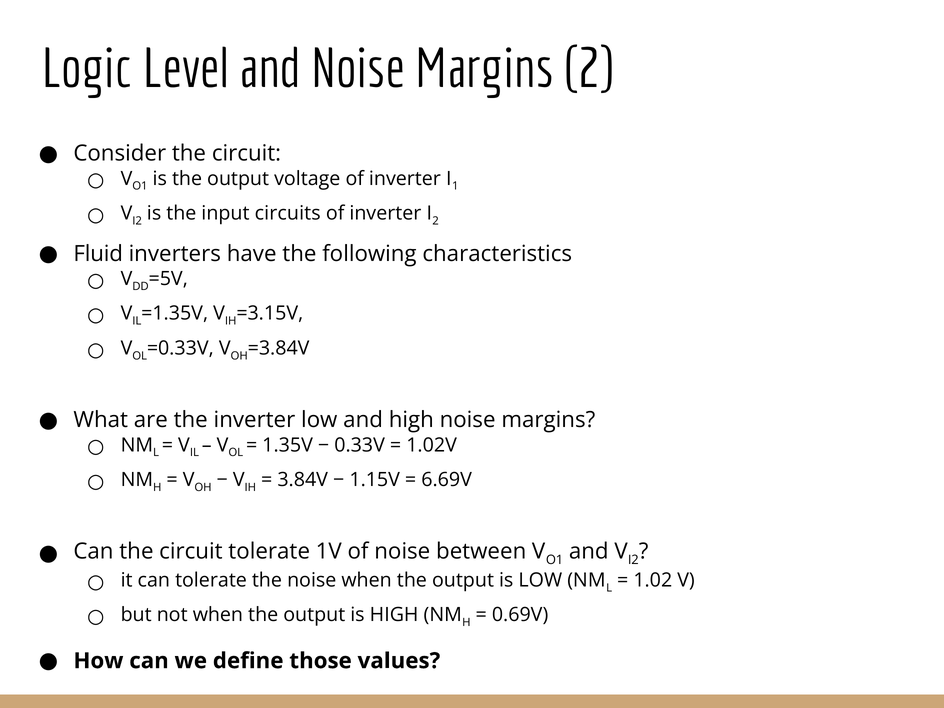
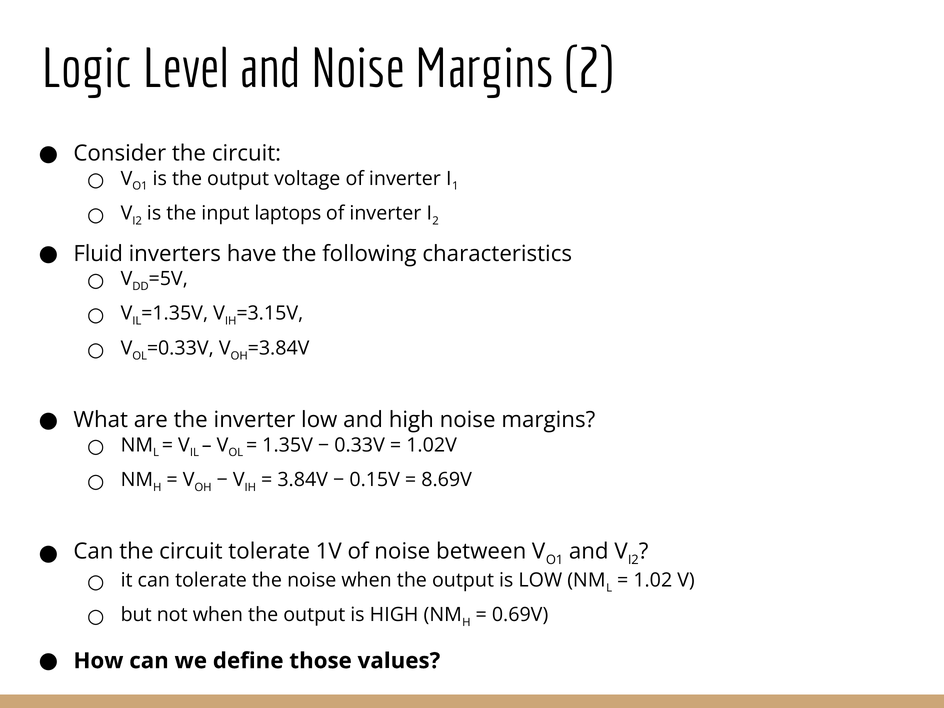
circuits: circuits -> laptops
1.15V: 1.15V -> 0.15V
6.69V: 6.69V -> 8.69V
